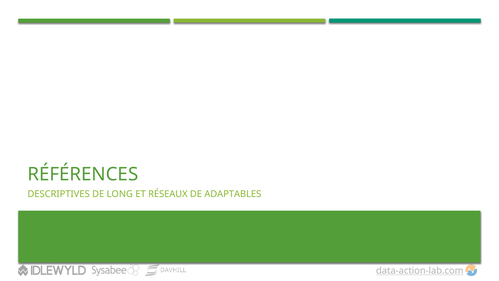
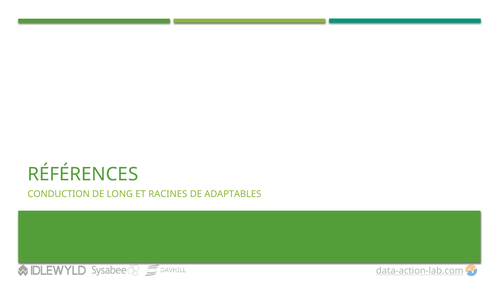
DESCRIPTIVES: DESCRIPTIVES -> CONDUCTION
RÉSEAUX: RÉSEAUX -> RACINES
